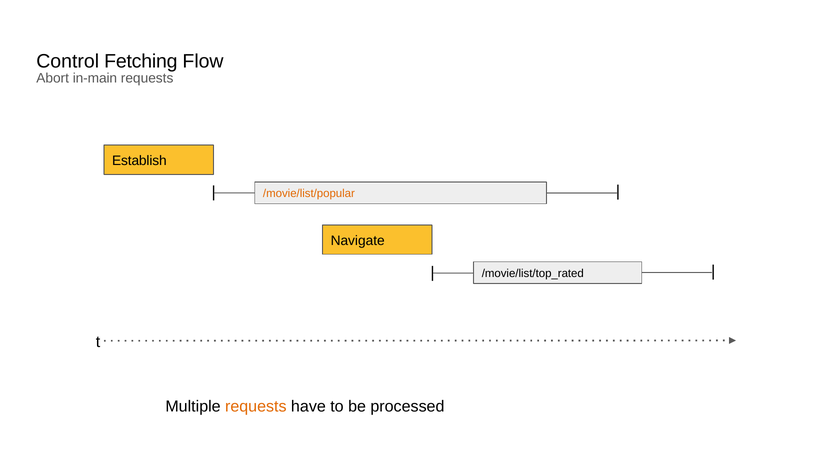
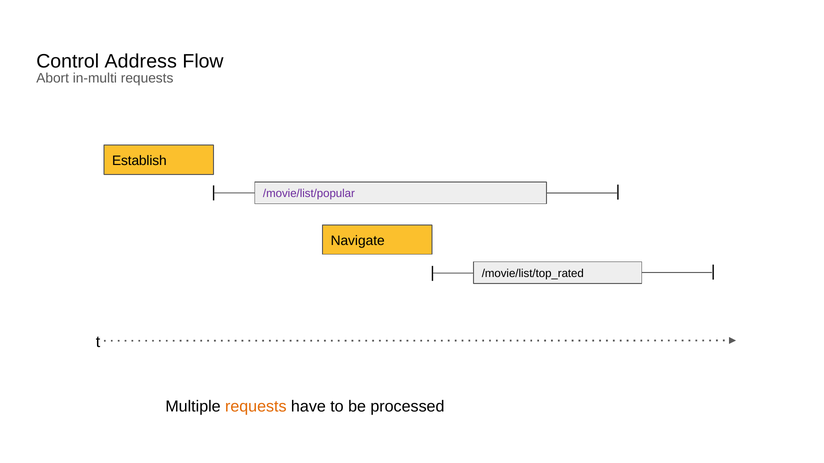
Fetching: Fetching -> Address
in-main: in-main -> in-multi
/movie/list/popular colour: orange -> purple
